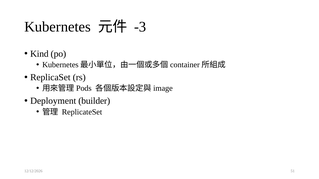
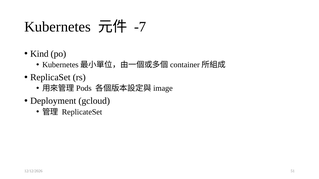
-3: -3 -> -7
builder: builder -> gcloud
